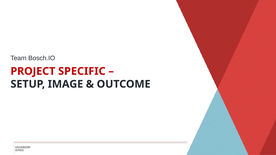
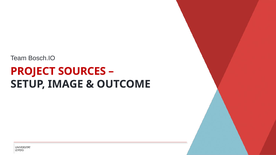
SPECIFIC: SPECIFIC -> SOURCES
